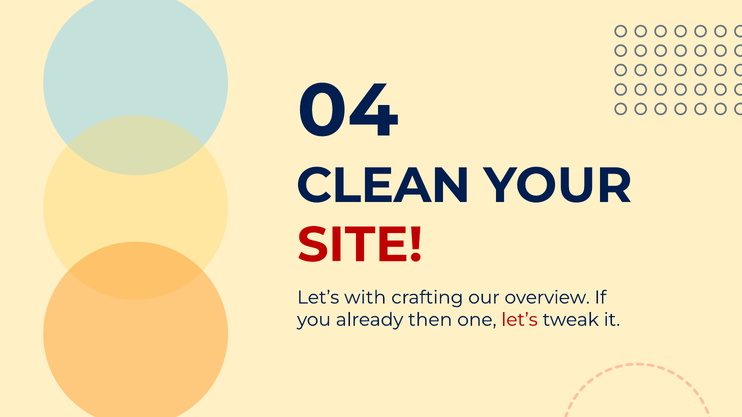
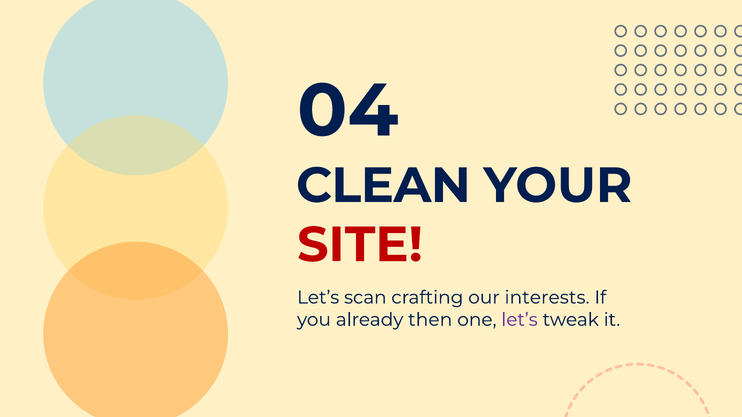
with: with -> scan
overview: overview -> interests
let’s at (520, 320) colour: red -> purple
